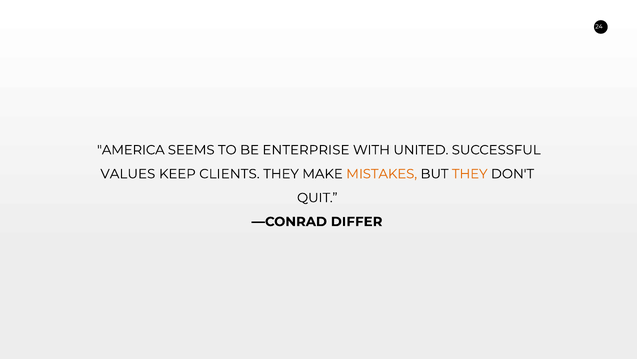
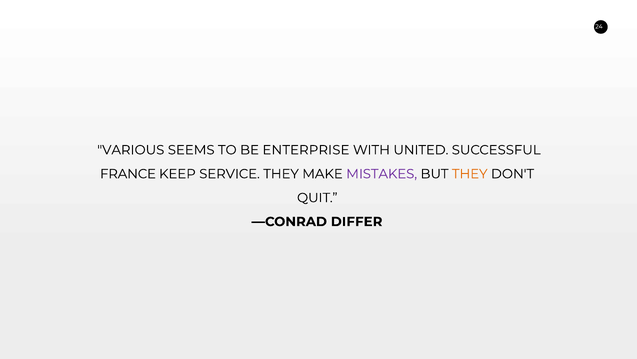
AMERICA: AMERICA -> VARIOUS
VALUES: VALUES -> FRANCE
CLIENTS: CLIENTS -> SERVICE
MISTAKES colour: orange -> purple
